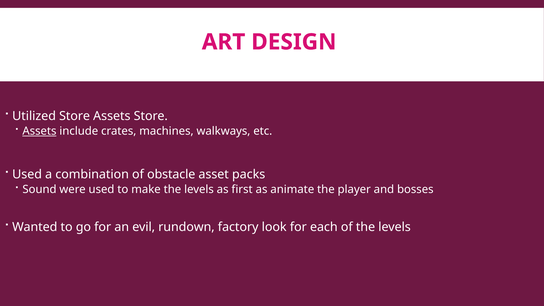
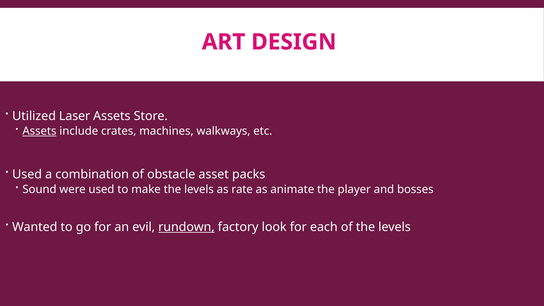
Utilized Store: Store -> Laser
first: first -> rate
rundown underline: none -> present
